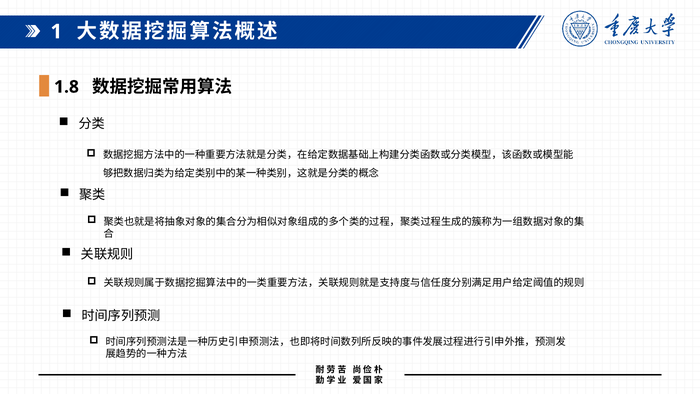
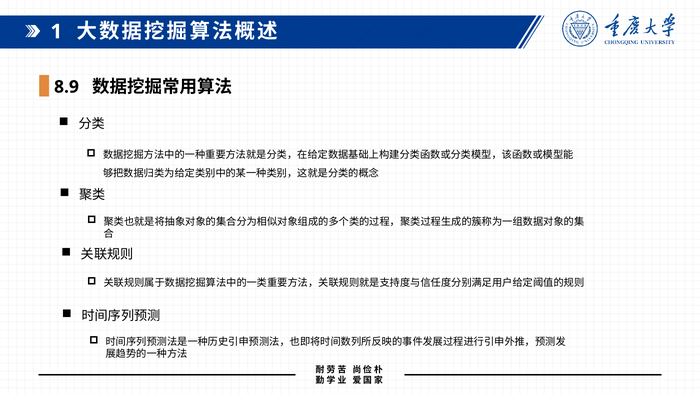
1.8: 1.8 -> 8.9
